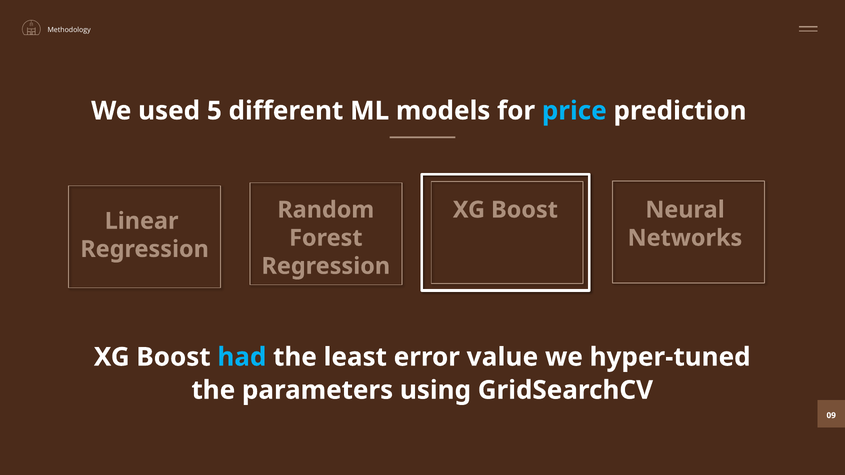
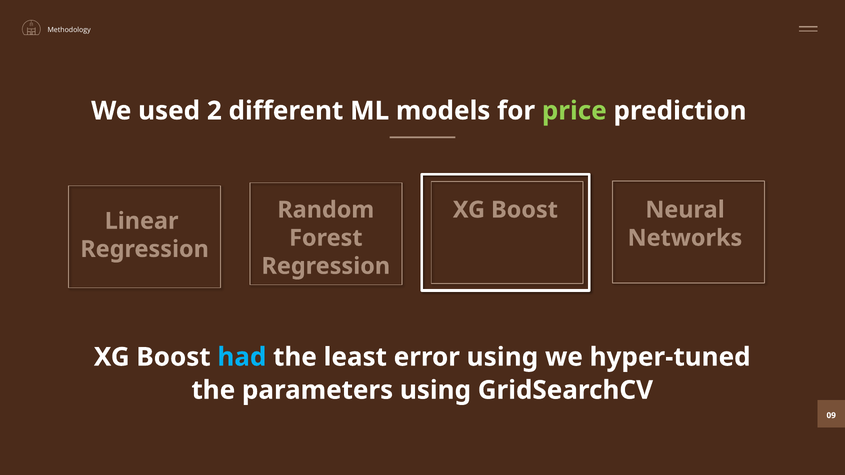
5: 5 -> 2
price colour: light blue -> light green
error value: value -> using
